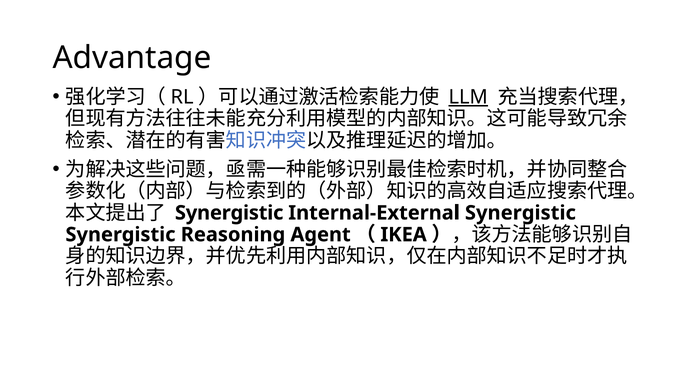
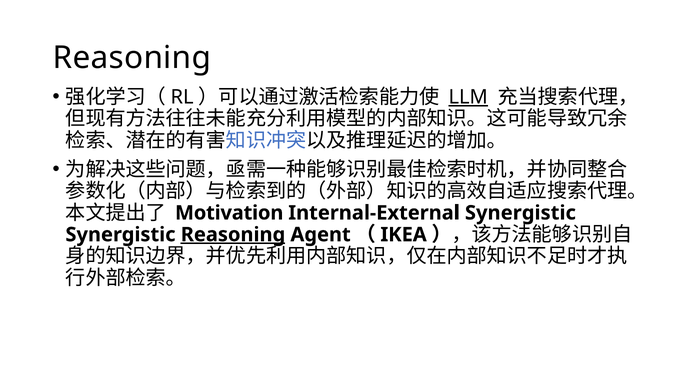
Advantage at (132, 58): Advantage -> Reasoning
Synergistic at (229, 213): Synergistic -> Motivation
Reasoning at (233, 234) underline: none -> present
